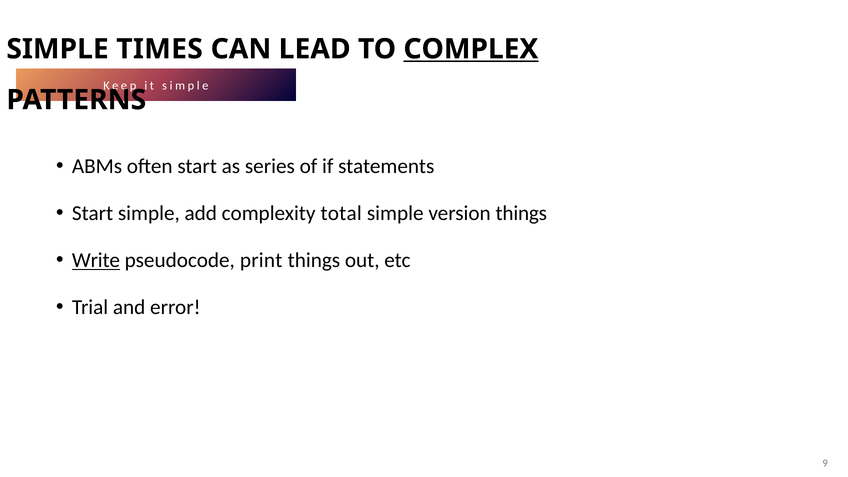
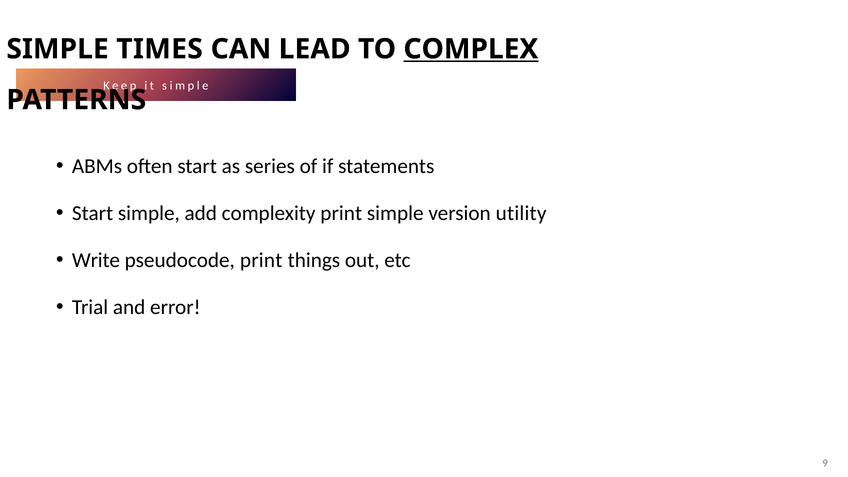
complexity total: total -> print
version things: things -> utility
Write underline: present -> none
